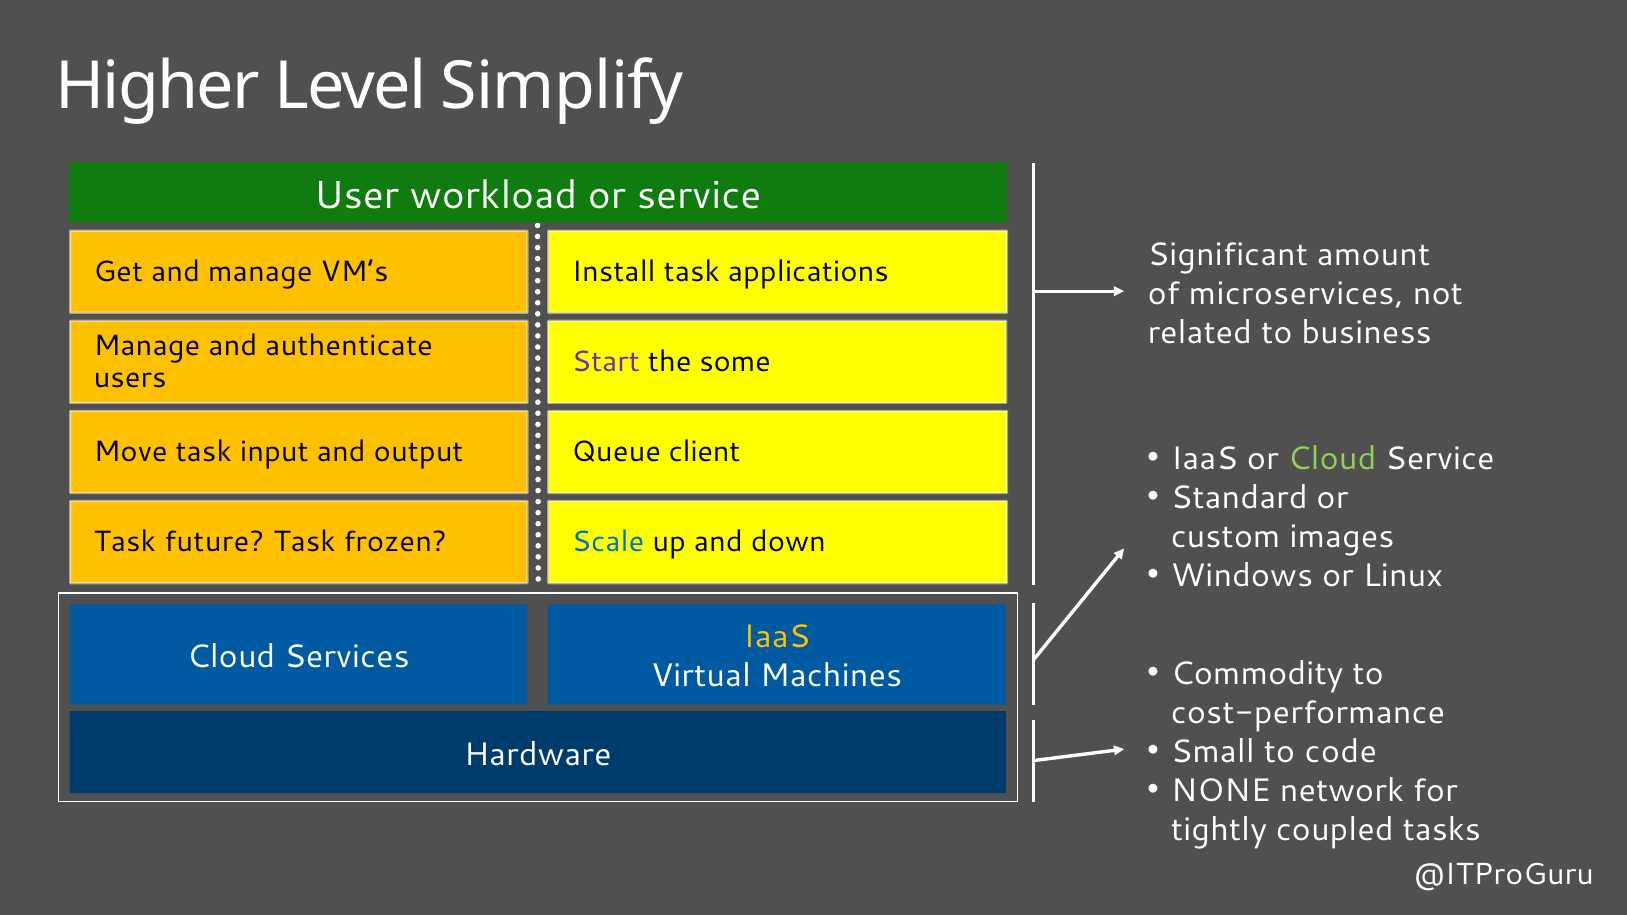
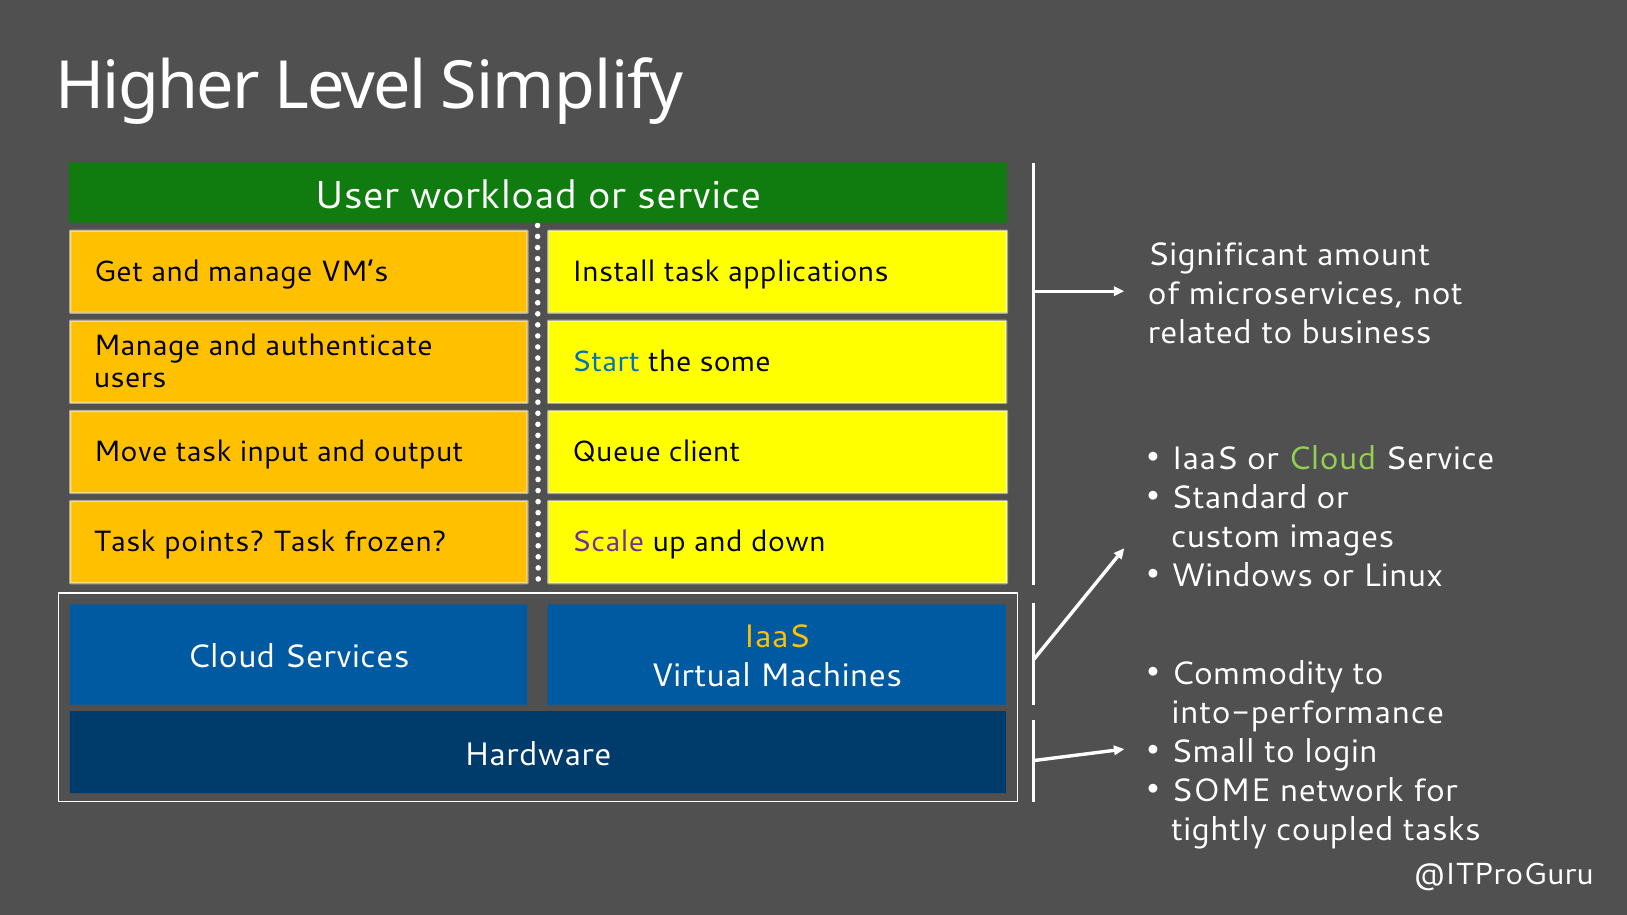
Start colour: purple -> blue
future: future -> points
Scale colour: blue -> purple
cost-performance: cost-performance -> into-performance
code: code -> login
NONE at (1221, 790): NONE -> SOME
